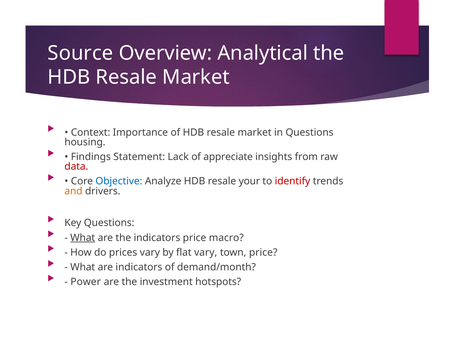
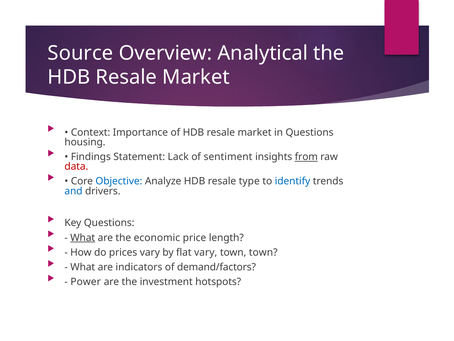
appreciate: appreciate -> sentiment
from underline: none -> present
your: your -> type
identify colour: red -> blue
and colour: orange -> blue
the indicators: indicators -> economic
macro: macro -> length
town price: price -> town
demand/month: demand/month -> demand/factors
